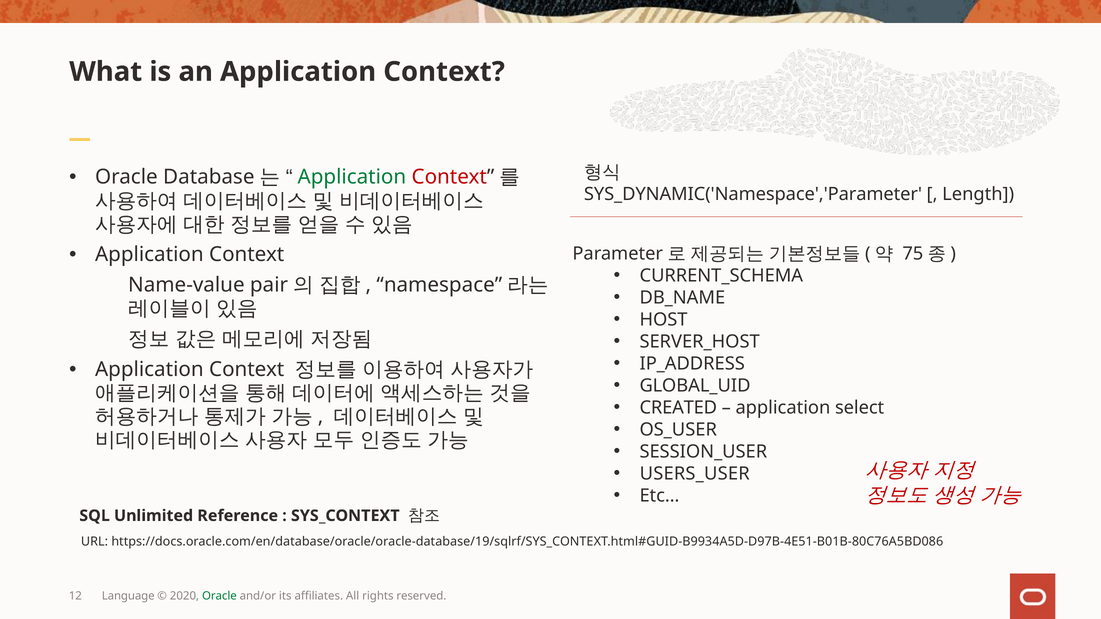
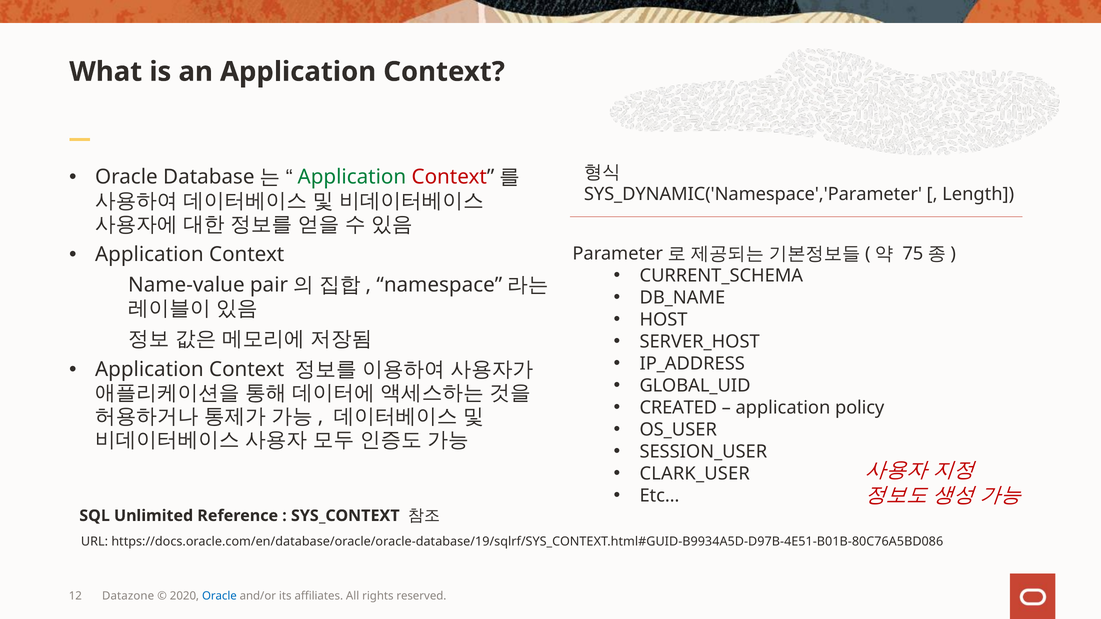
select: select -> policy
USERS_USER: USERS_USER -> CLARK_USER
Language: Language -> Datazone
Oracle at (219, 596) colour: green -> blue
